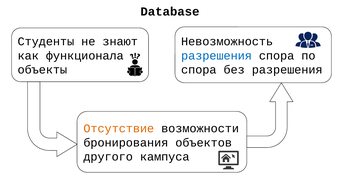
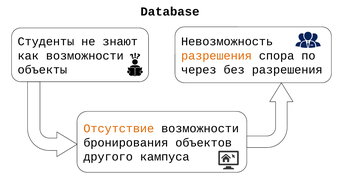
разрешения at (216, 56) colour: blue -> orange
как функционала: функционала -> возможности
спора at (199, 70): спора -> через
